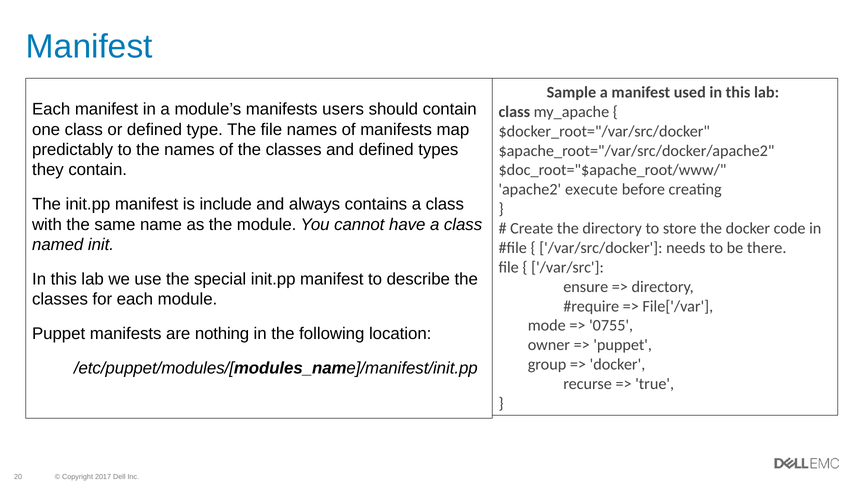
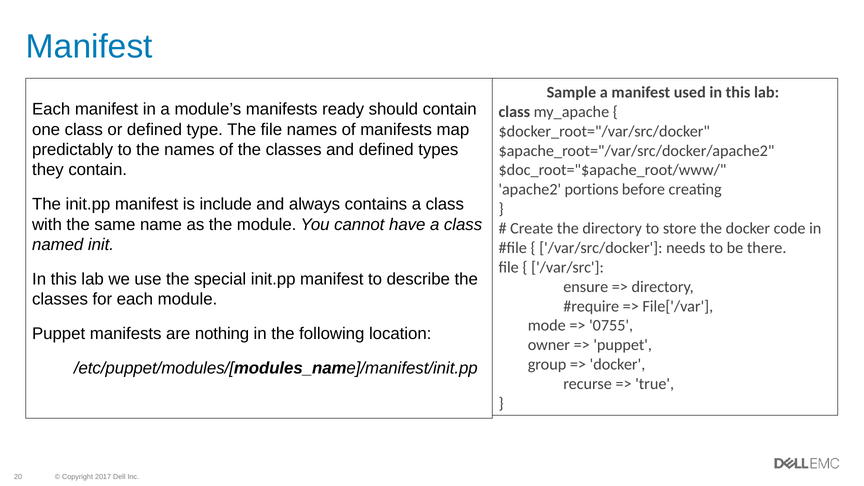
users: users -> ready
execute: execute -> portions
